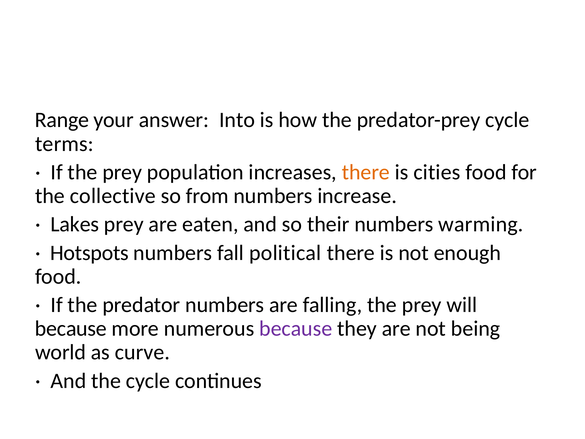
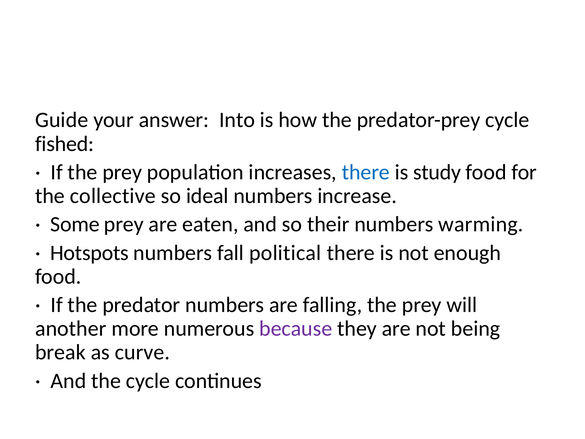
Range: Range -> Guide
terms: terms -> fished
there at (366, 172) colour: orange -> blue
cities: cities -> study
from: from -> ideal
Lakes: Lakes -> Some
because at (71, 328): because -> another
world: world -> break
